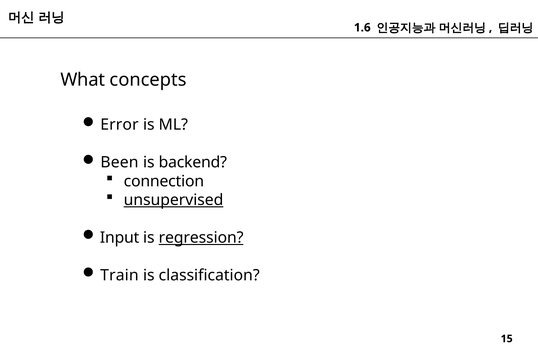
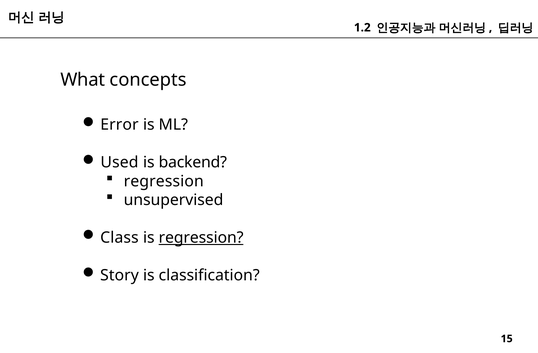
1.6: 1.6 -> 1.2
Been: Been -> Used
connection at (164, 181): connection -> regression
unsupervised underline: present -> none
Input: Input -> Class
Train: Train -> Story
